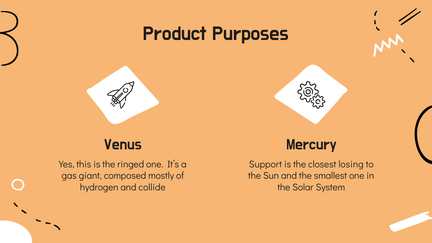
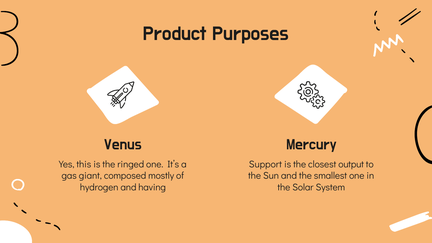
losing: losing -> output
collide: collide -> having
